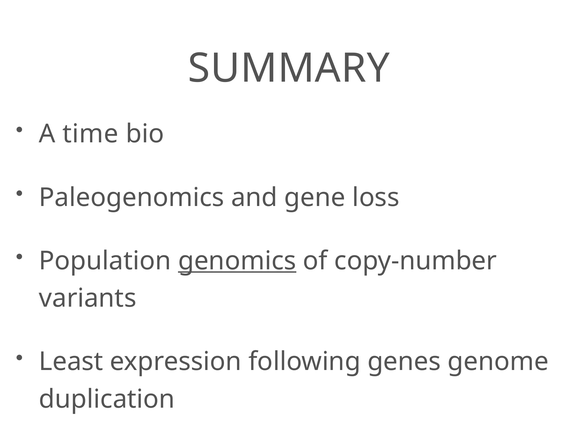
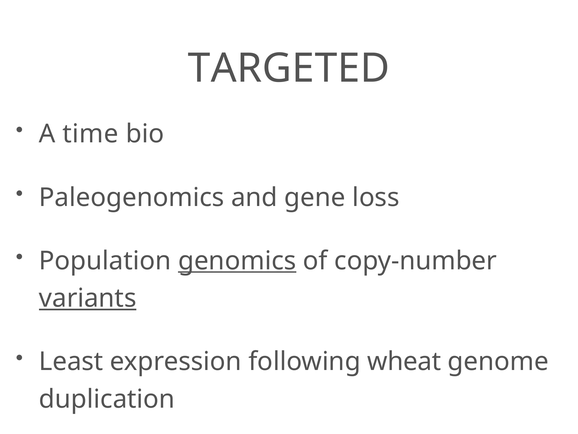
SUMMARY: SUMMARY -> TARGETED
variants underline: none -> present
genes: genes -> wheat
